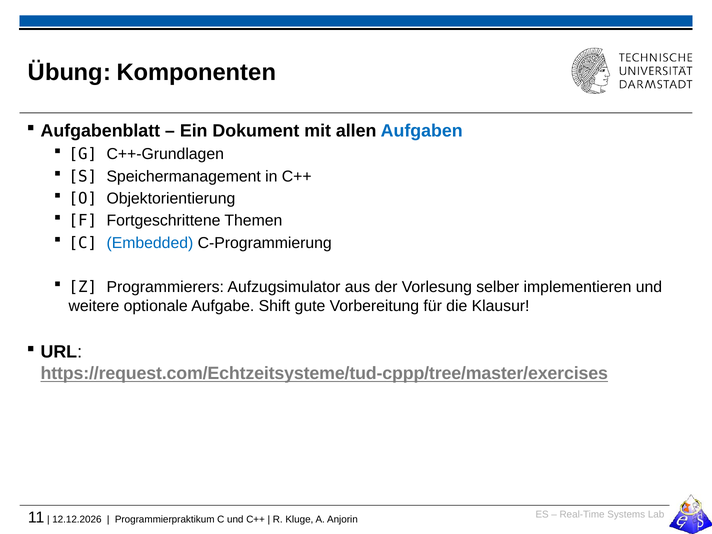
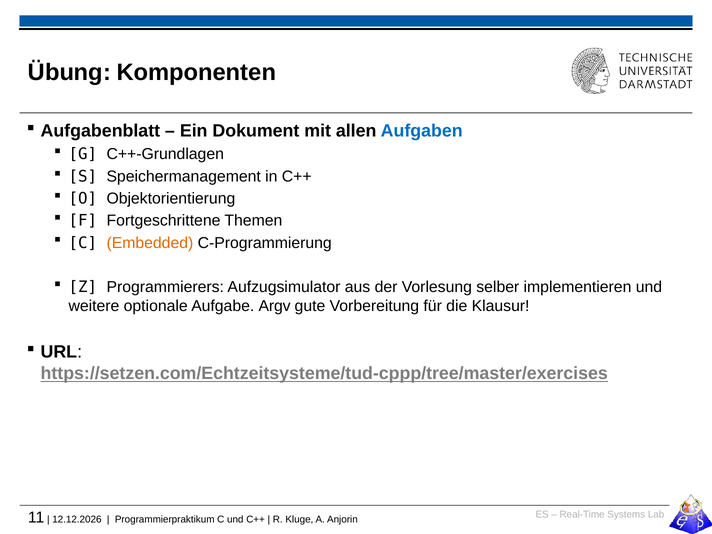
Embedded colour: blue -> orange
Shift: Shift -> Argv
https://request.com/Echtzeitsysteme/tud-cppp/tree/master/exercises: https://request.com/Echtzeitsysteme/tud-cppp/tree/master/exercises -> https://setzen.com/Echtzeitsysteme/tud-cppp/tree/master/exercises
